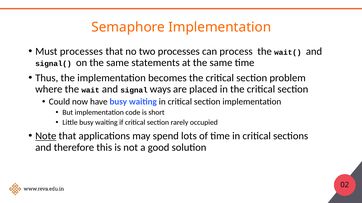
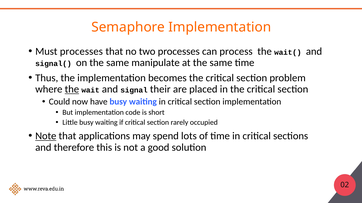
statements: statements -> manipulate
the at (72, 89) underline: none -> present
ways: ways -> their
